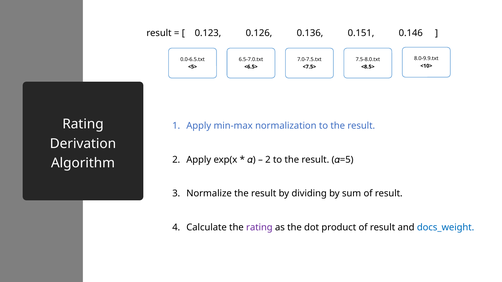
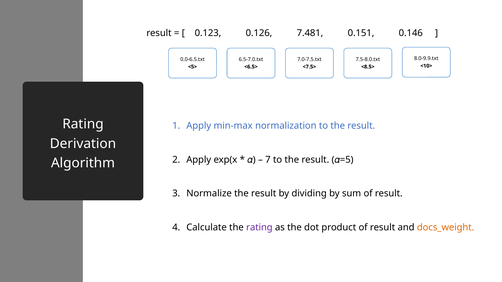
0.136: 0.136 -> 7.481
2 at (268, 160): 2 -> 7
docs_weight colour: blue -> orange
